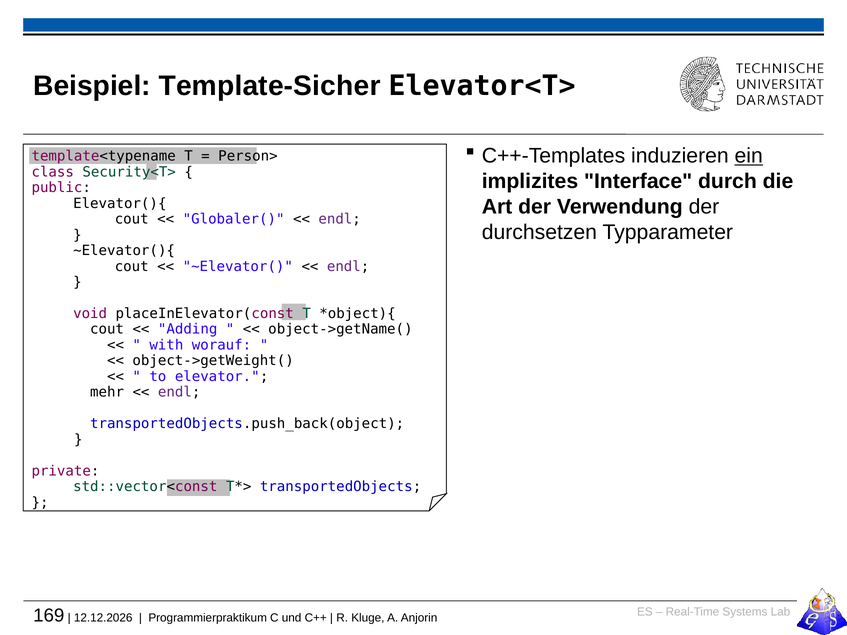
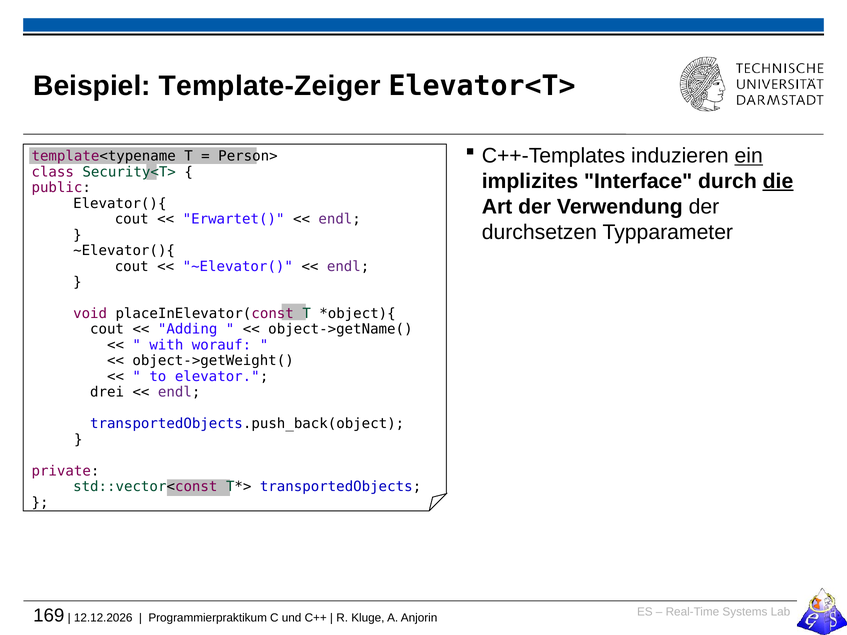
Template-Sicher: Template-Sicher -> Template-Zeiger
die underline: none -> present
Globaler(: Globaler( -> Erwartet(
mehr: mehr -> drei
